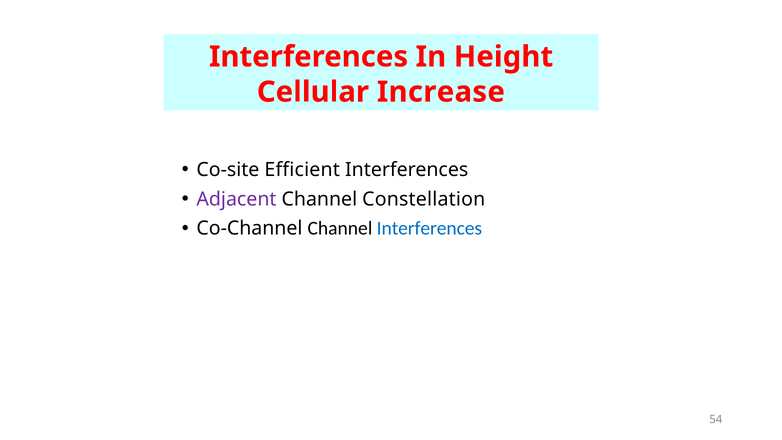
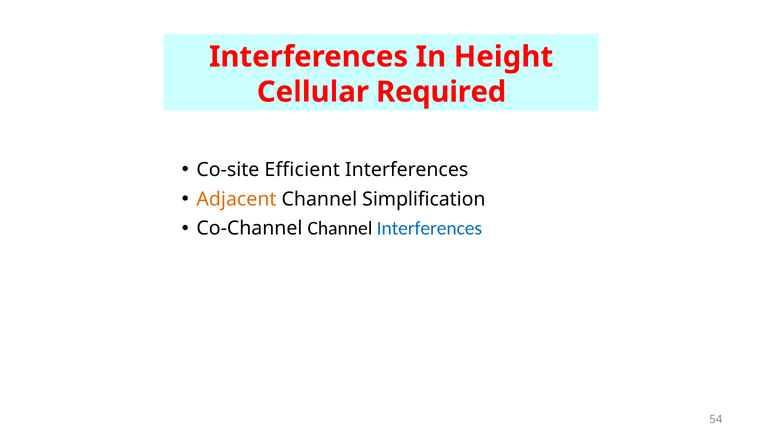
Increase: Increase -> Required
Adjacent colour: purple -> orange
Constellation: Constellation -> Simplification
